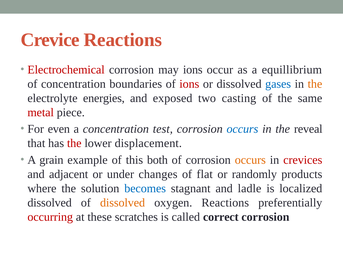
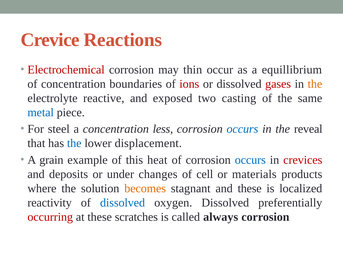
may ions: ions -> thin
gases colour: blue -> red
energies: energies -> reactive
metal colour: red -> blue
even: even -> steel
test: test -> less
the at (74, 143) colour: red -> blue
both: both -> heat
occurs at (250, 160) colour: orange -> blue
adjacent: adjacent -> deposits
flat: flat -> cell
randomly: randomly -> materials
becomes colour: blue -> orange
and ladle: ladle -> these
dissolved at (50, 203): dissolved -> reactivity
dissolved at (123, 203) colour: orange -> blue
oxygen Reactions: Reactions -> Dissolved
correct: correct -> always
